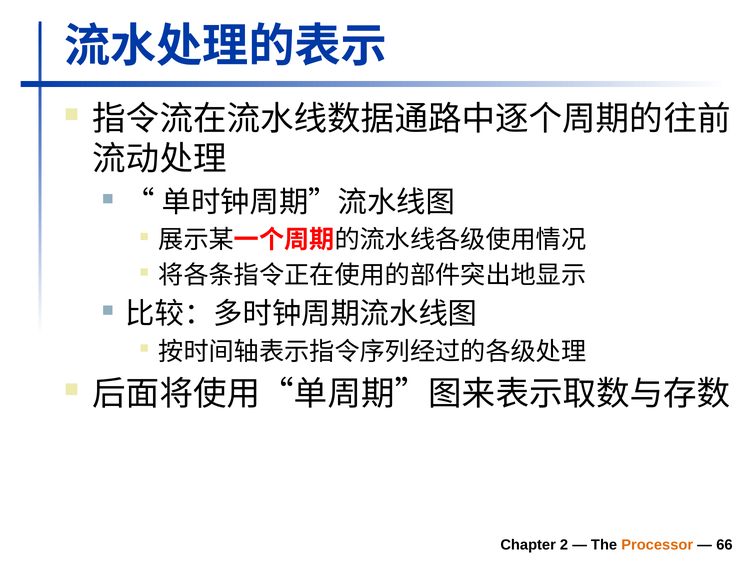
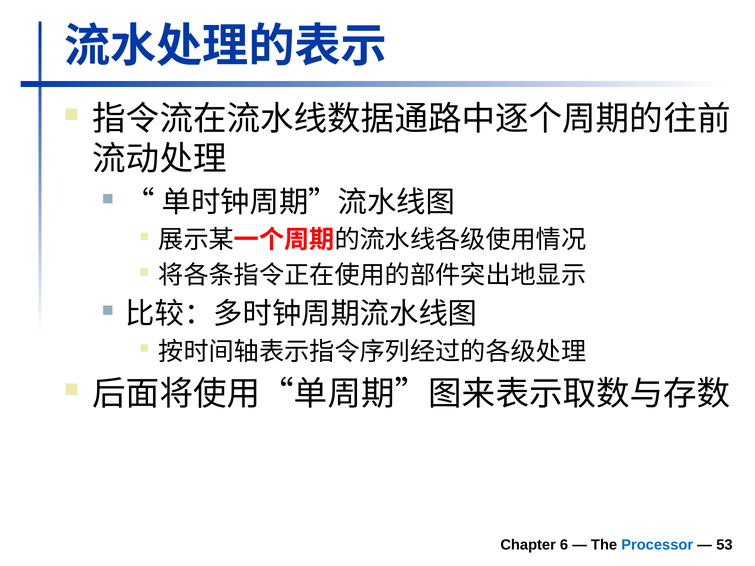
2: 2 -> 6
Processor colour: orange -> blue
66: 66 -> 53
